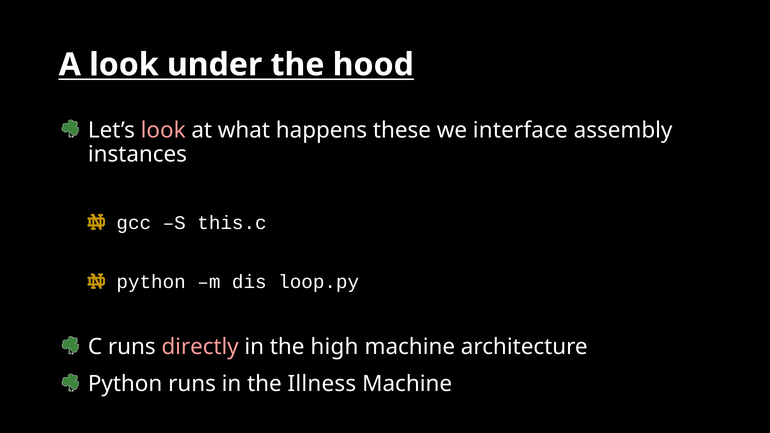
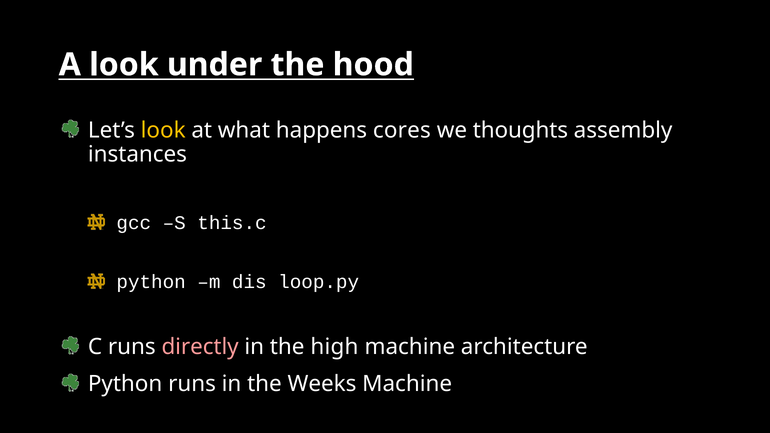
look at (163, 130) colour: pink -> yellow
these: these -> cores
interface: interface -> thoughts
Illness: Illness -> Weeks
